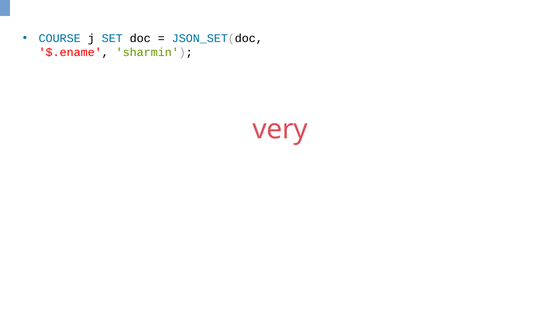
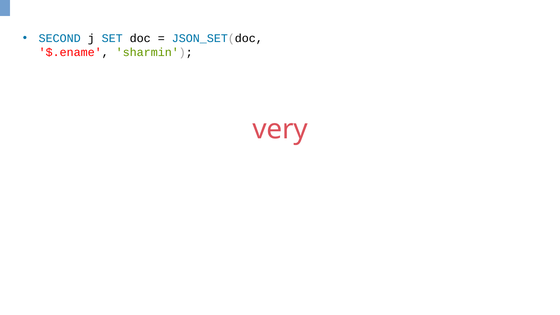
COURSE: COURSE -> SECOND
